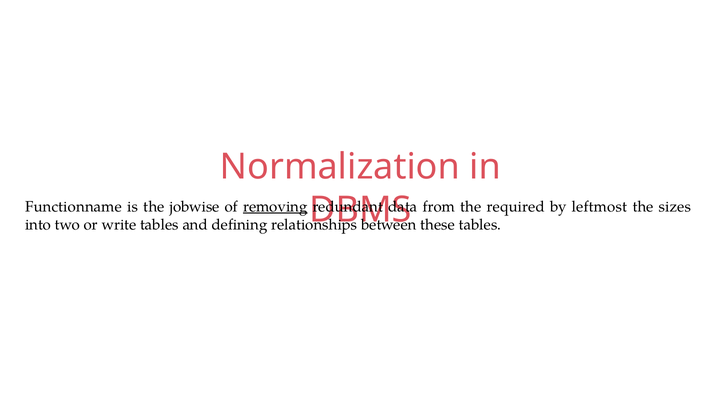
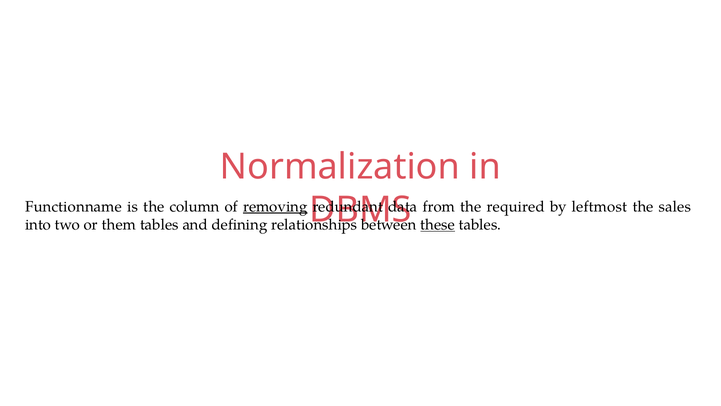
jobwise: jobwise -> column
sizes: sizes -> sales
write: write -> them
these underline: none -> present
